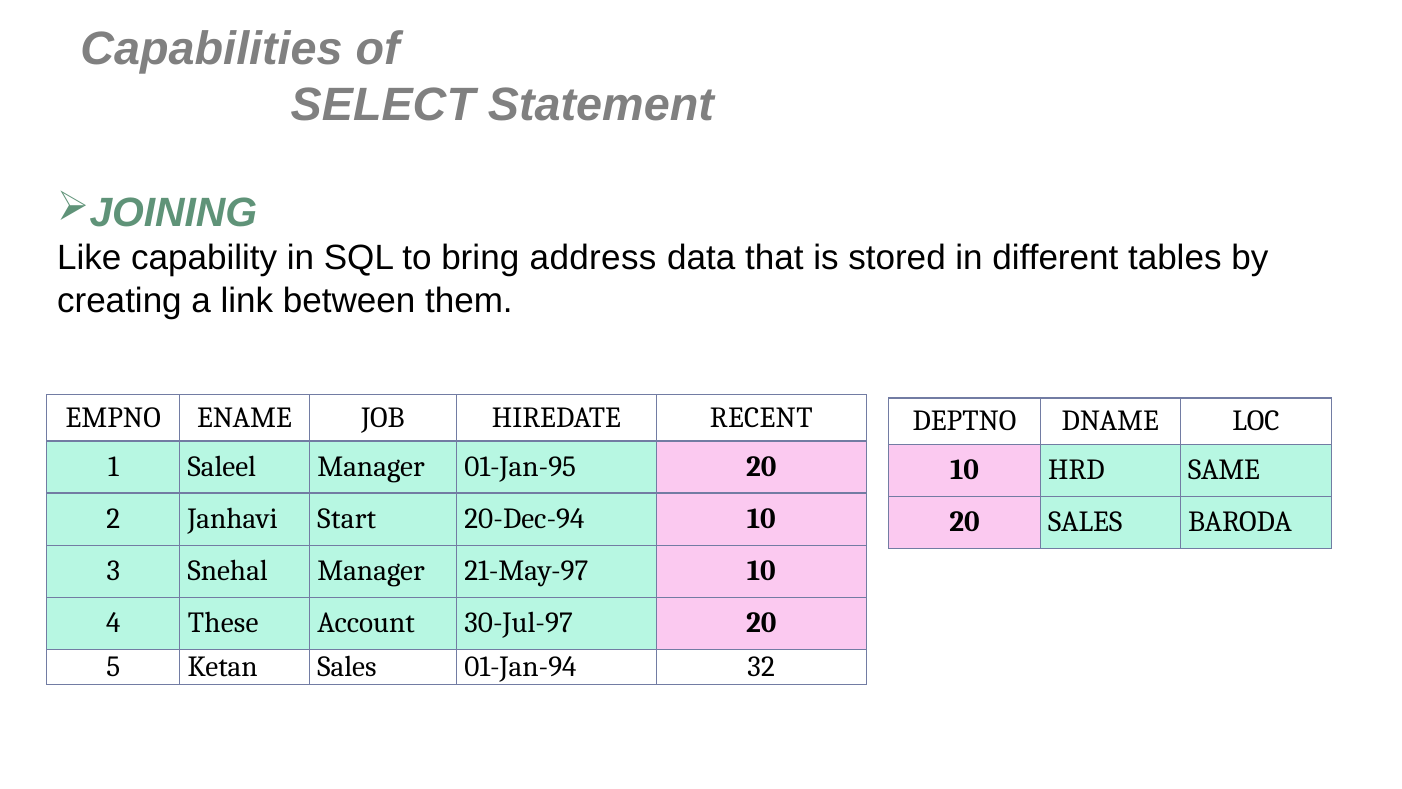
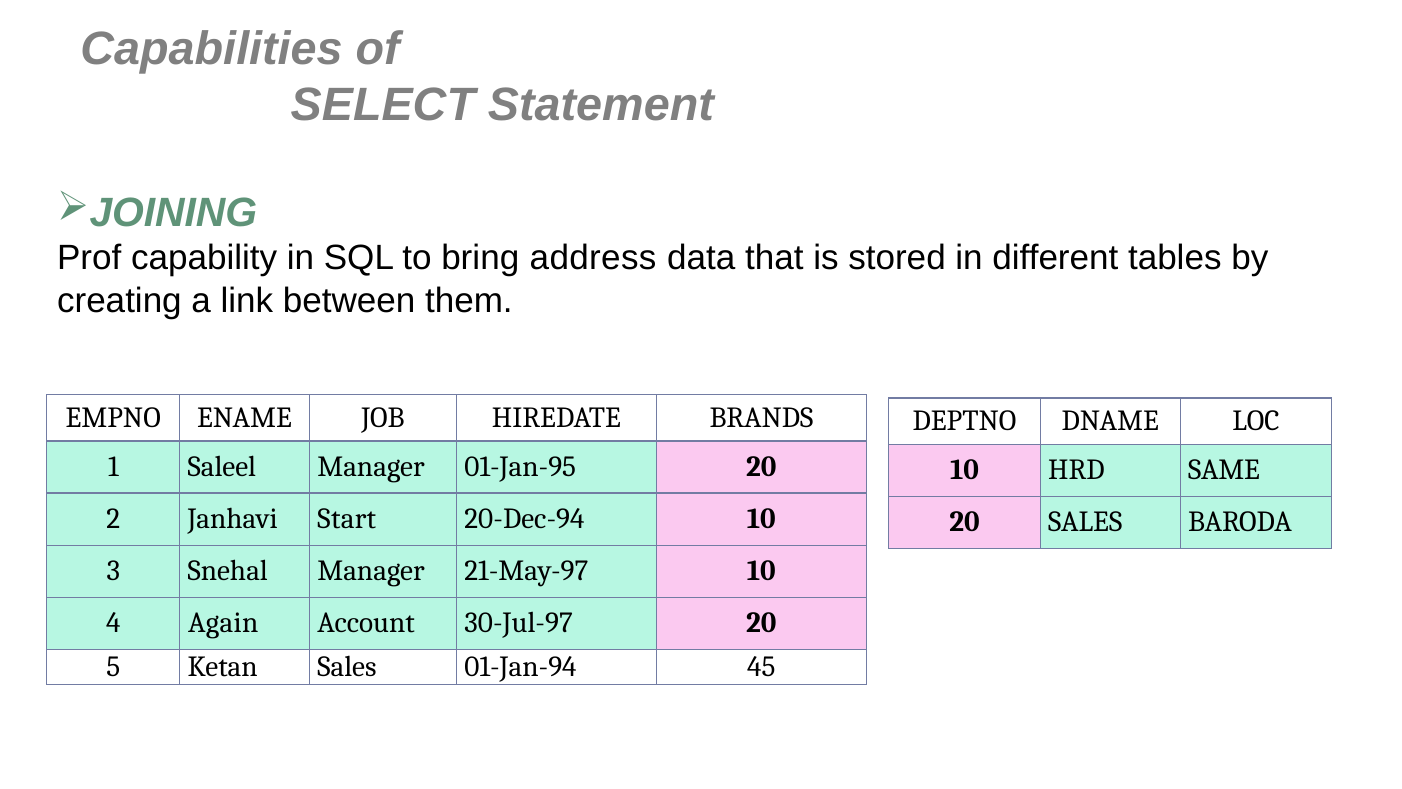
Like: Like -> Prof
RECENT: RECENT -> BRANDS
These: These -> Again
32: 32 -> 45
